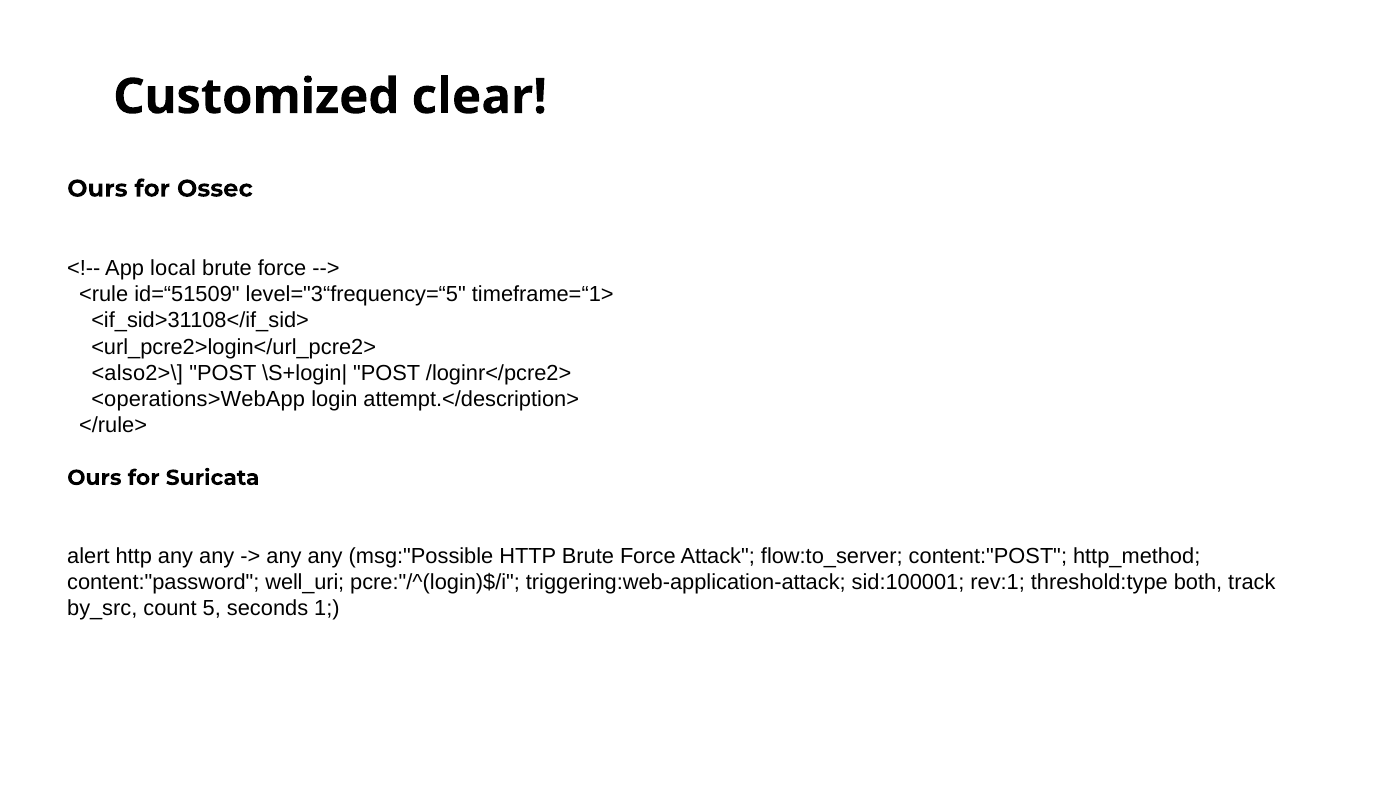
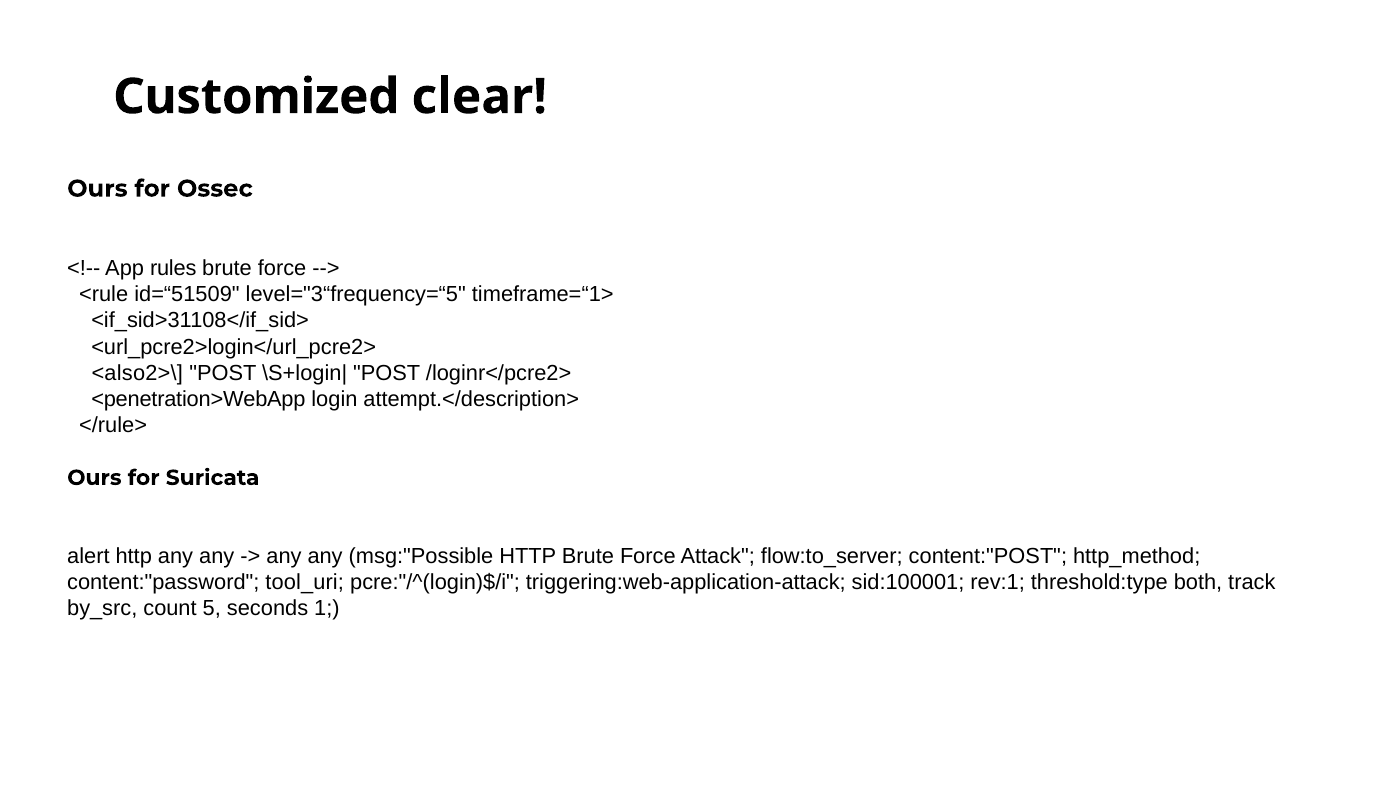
local: local -> rules
<operations>WebApp: <operations>WebApp -> <penetration>WebApp
well_uri: well_uri -> tool_uri
